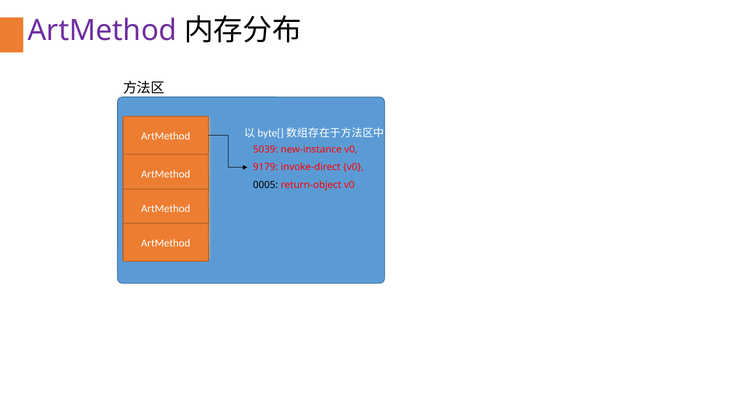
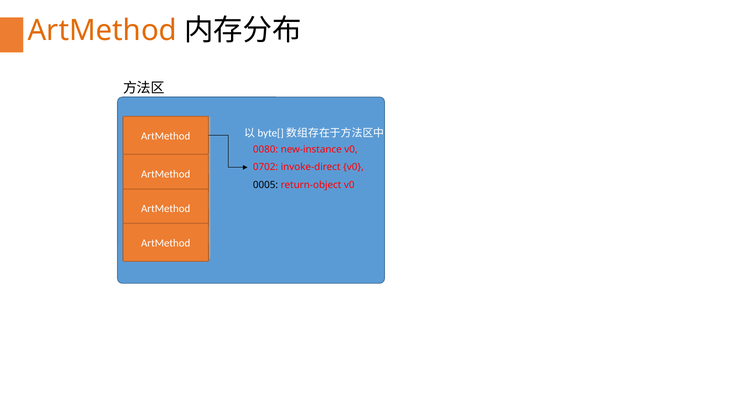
ArtMethod at (102, 31) colour: purple -> orange
5039: 5039 -> 0080
9179: 9179 -> 0702
